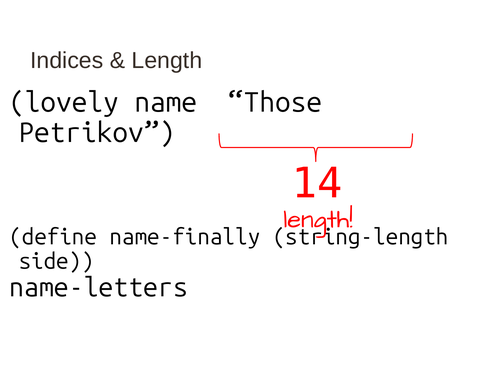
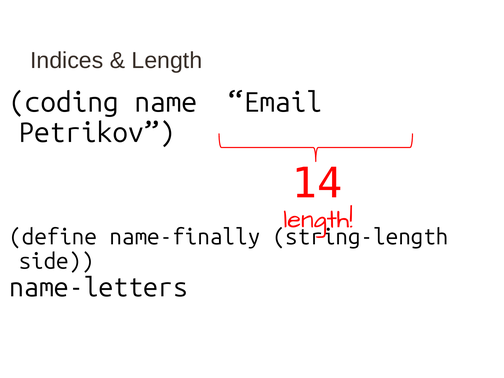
lovely: lovely -> coding
Those: Those -> Email
